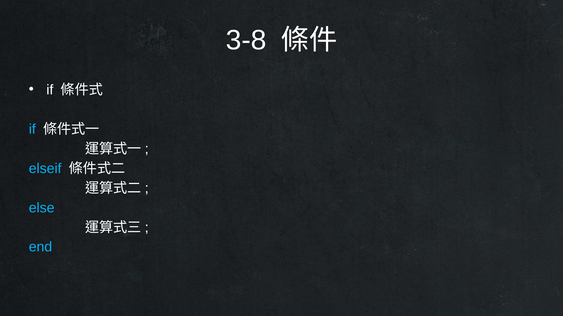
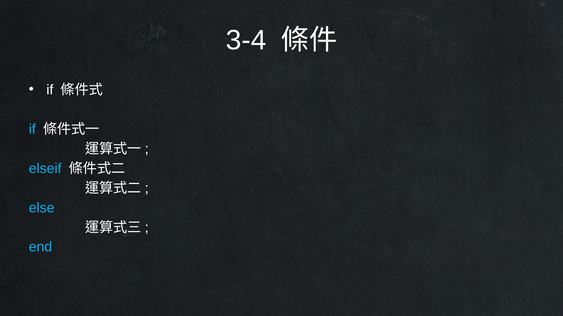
3-8: 3-8 -> 3-4
